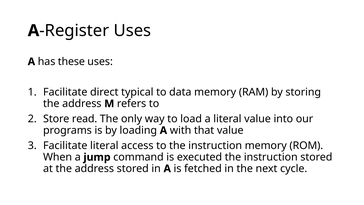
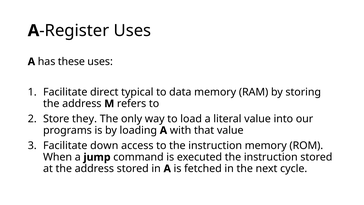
read: read -> they
Facilitate literal: literal -> down
